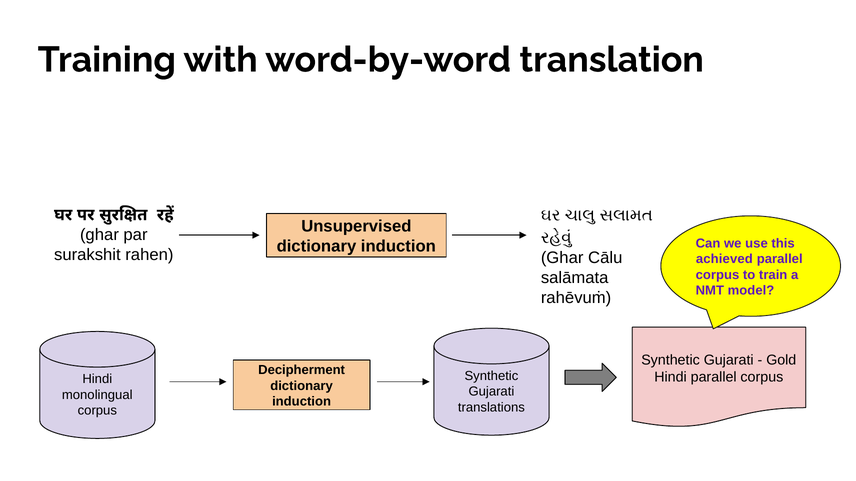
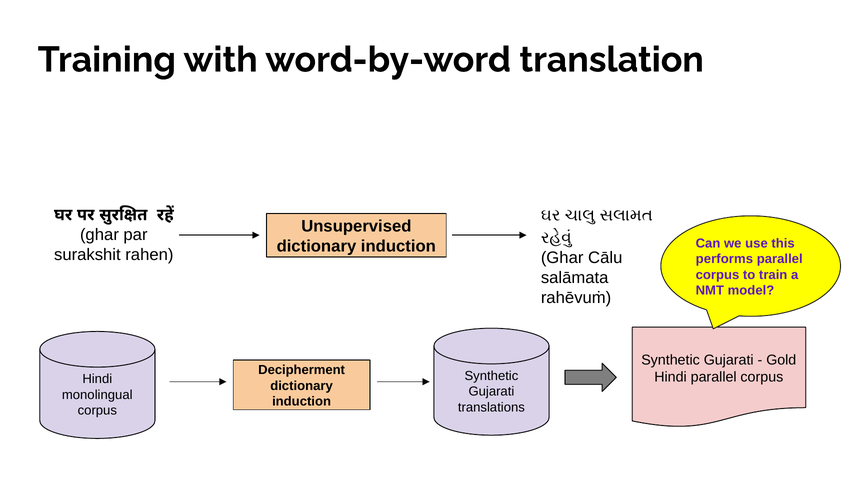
achieved: achieved -> performs
